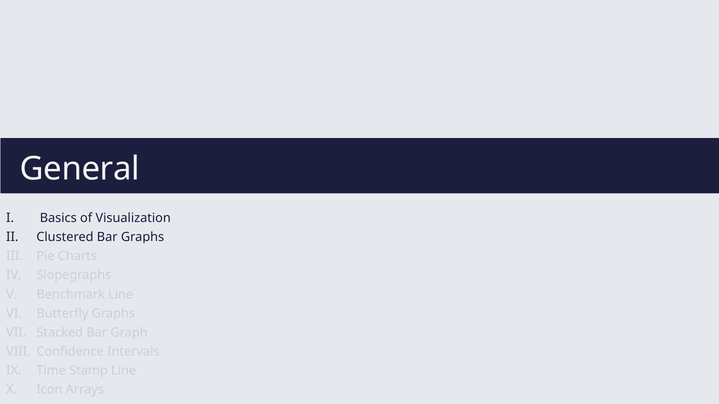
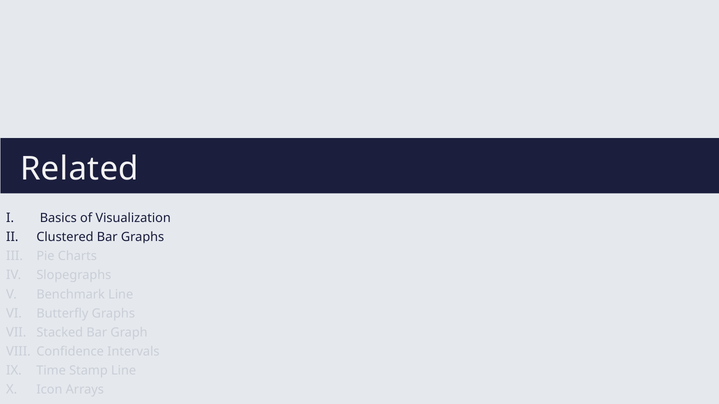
General: General -> Related
